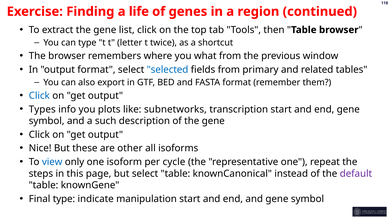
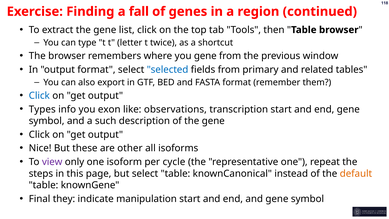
life: life -> fall
you what: what -> gene
plots: plots -> exon
subnetworks: subnetworks -> observations
view colour: blue -> purple
default colour: purple -> orange
Final type: type -> they
